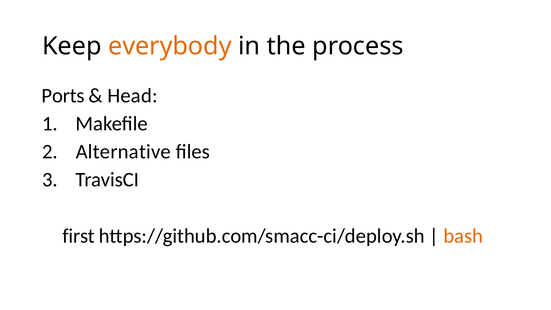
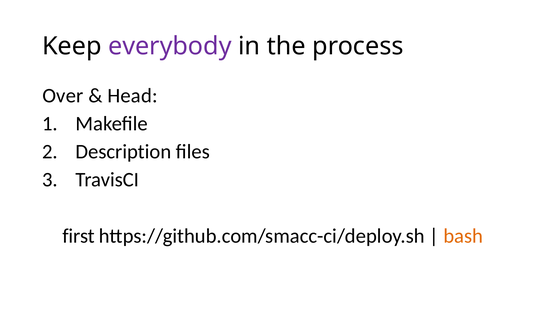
everybody colour: orange -> purple
Ports: Ports -> Over
Alternative: Alternative -> Description
